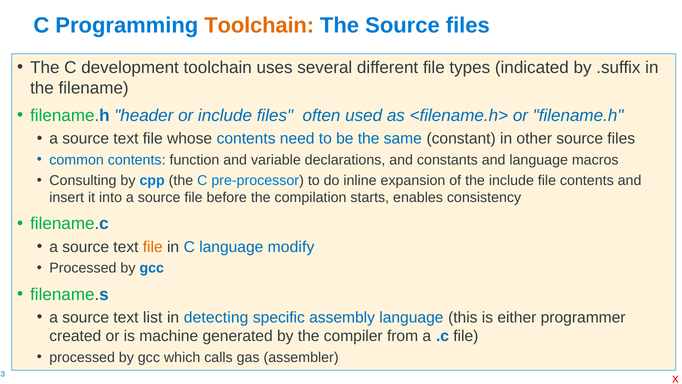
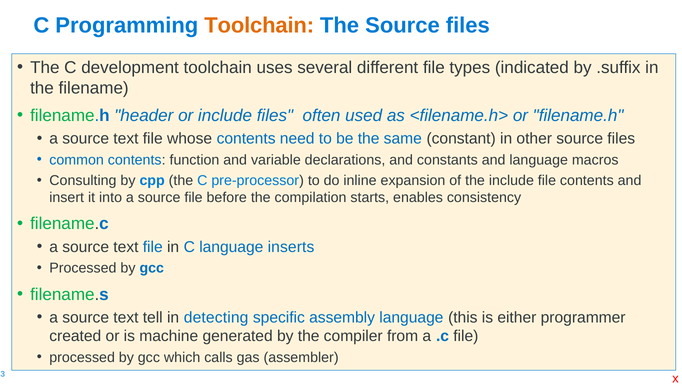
file at (153, 247) colour: orange -> blue
modify: modify -> inserts
list: list -> tell
